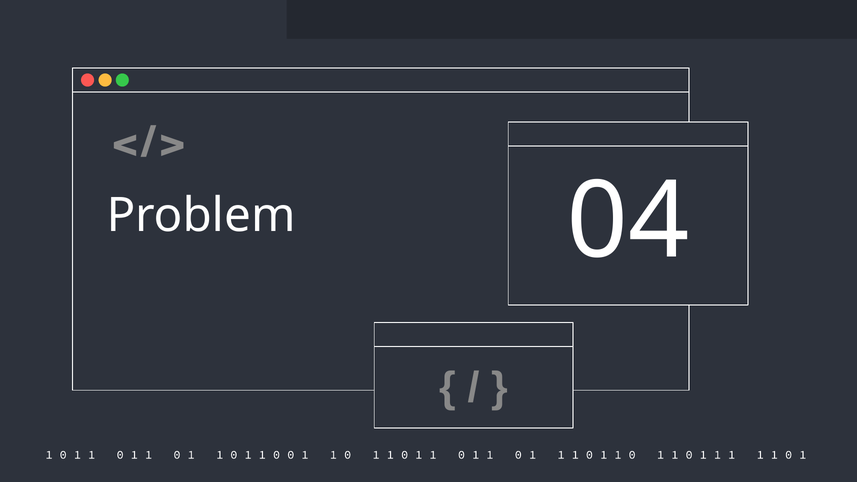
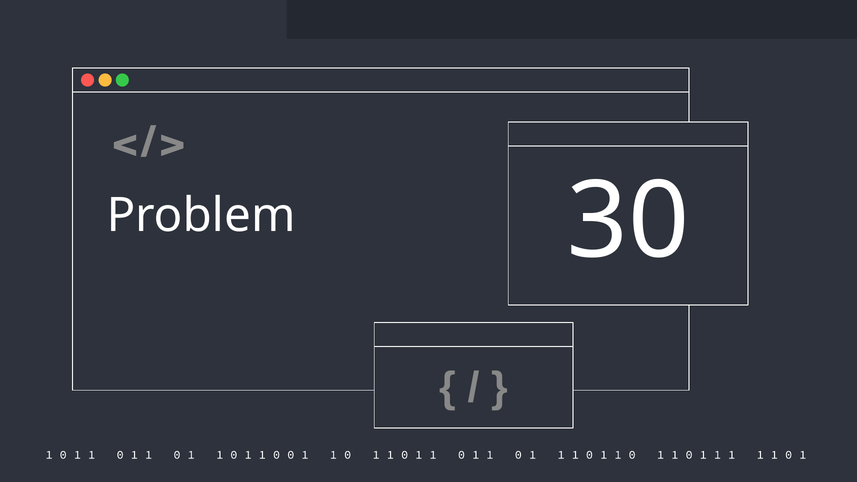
04: 04 -> 30
